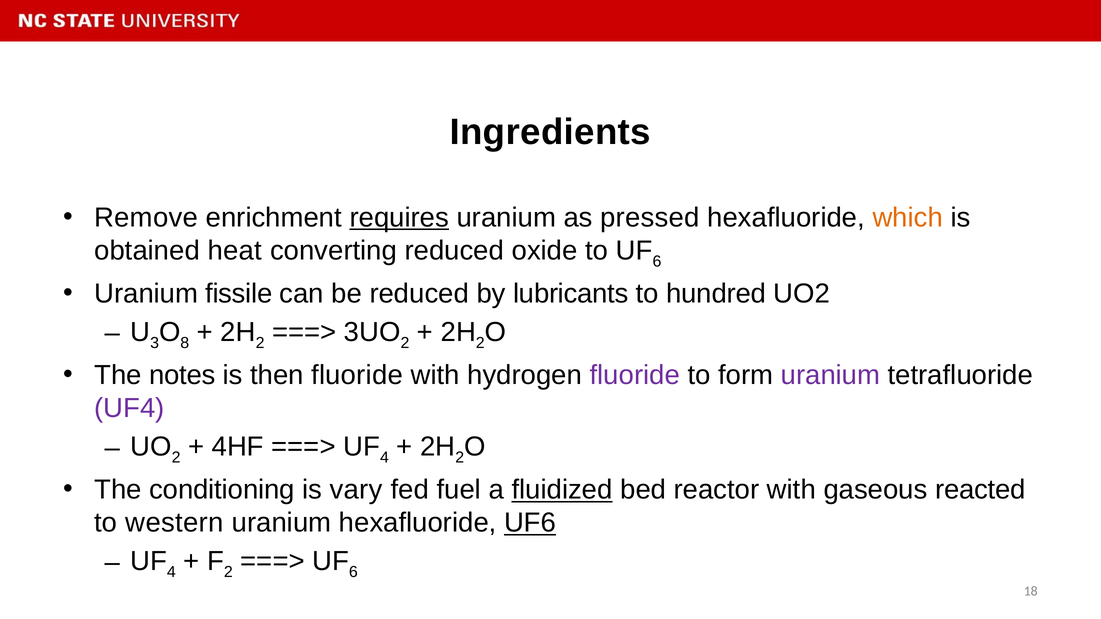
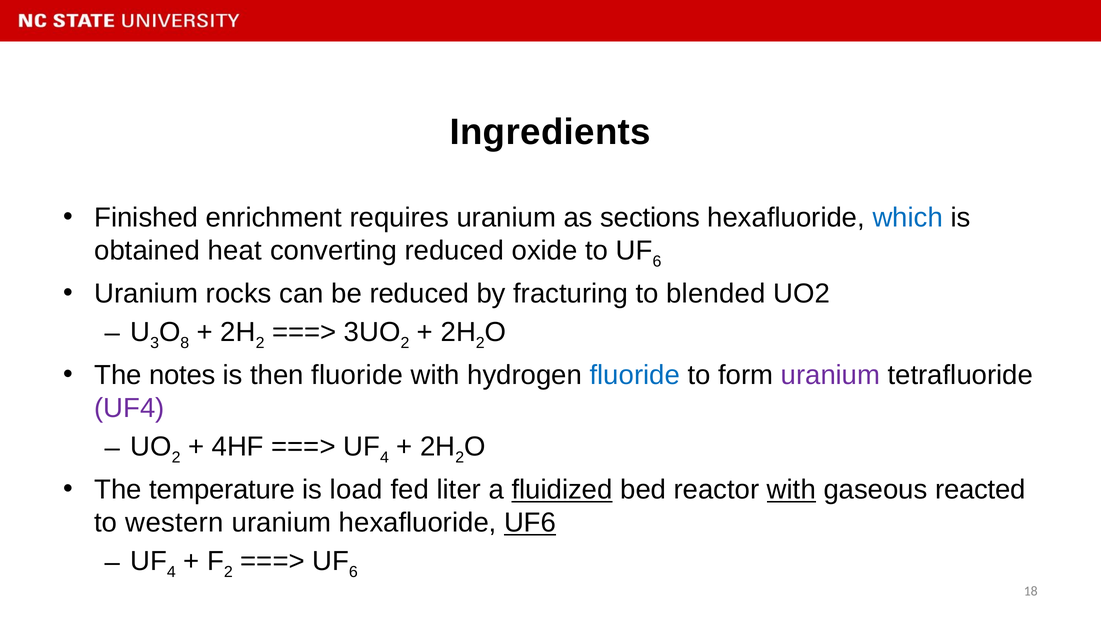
Remove: Remove -> Finished
requires underline: present -> none
pressed: pressed -> sections
which colour: orange -> blue
fissile: fissile -> rocks
lubricants: lubricants -> fracturing
hundred: hundred -> blended
fluoride at (635, 375) colour: purple -> blue
conditioning: conditioning -> temperature
vary: vary -> load
fuel: fuel -> liter
with at (791, 490) underline: none -> present
